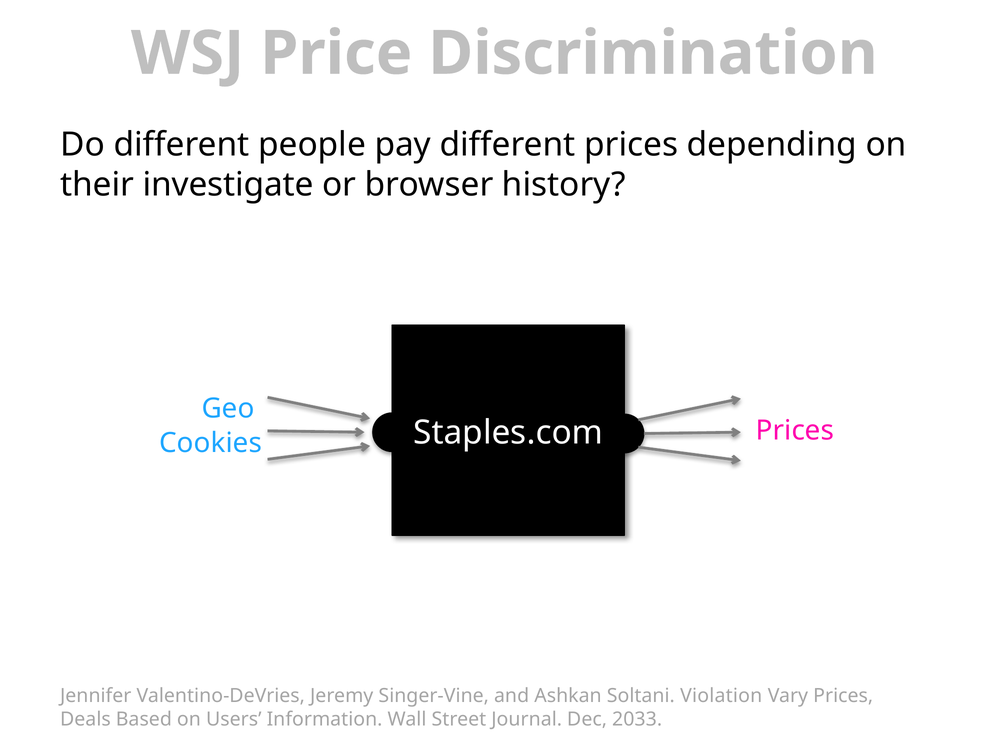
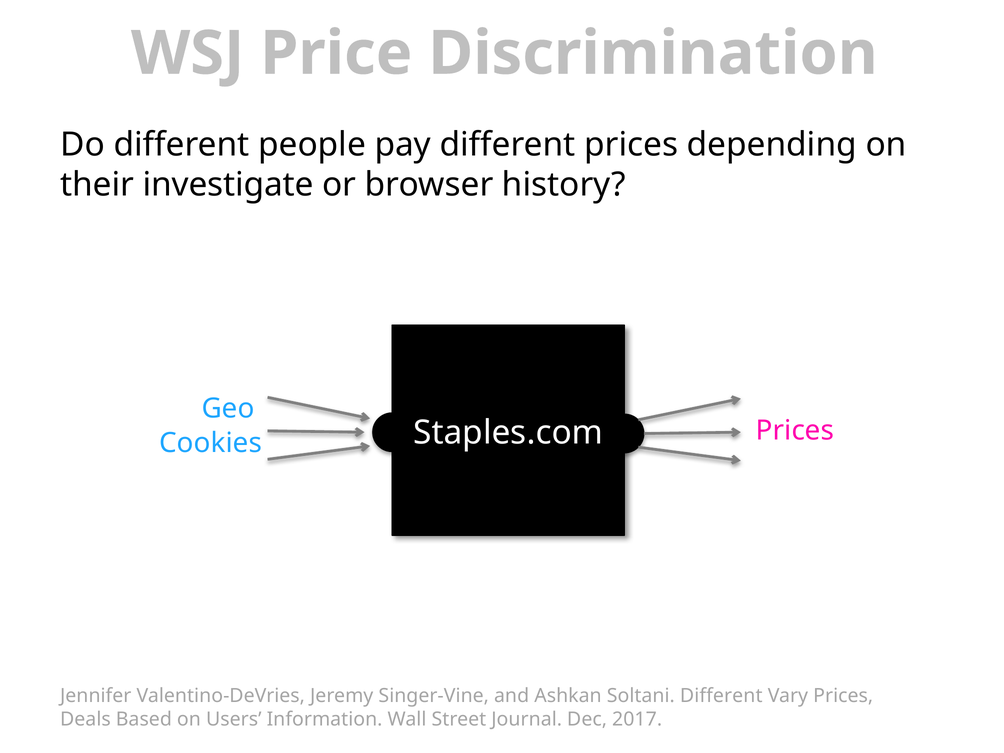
Soltani Violation: Violation -> Different
2033: 2033 -> 2017
